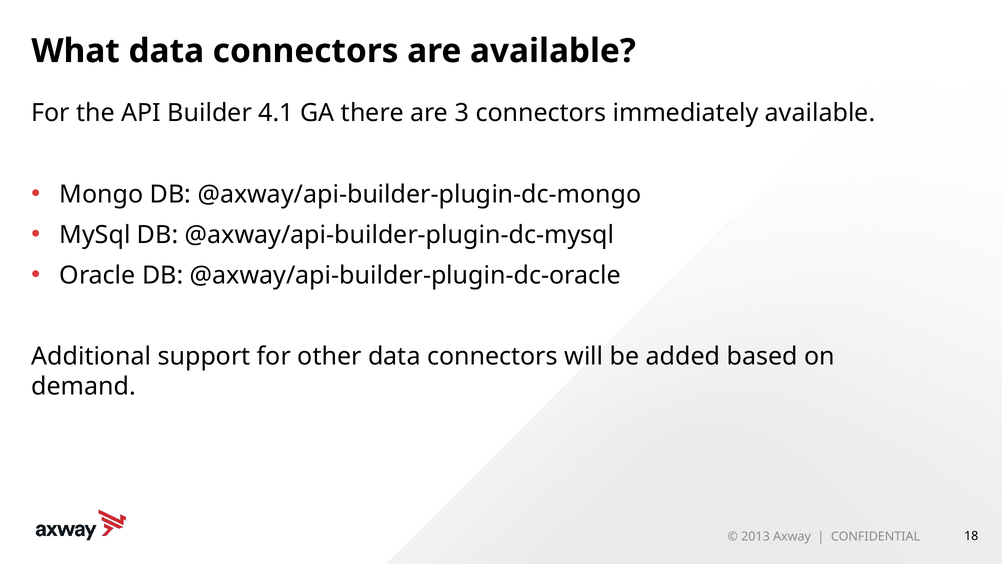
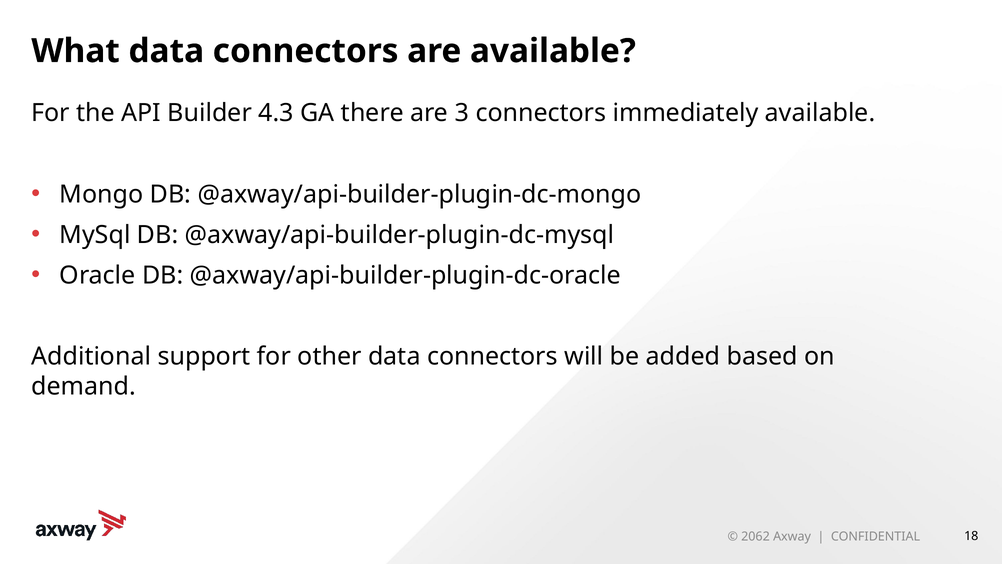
4.1: 4.1 -> 4.3
2013: 2013 -> 2062
